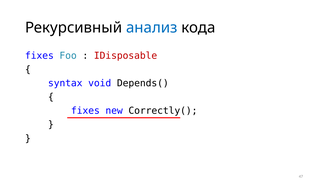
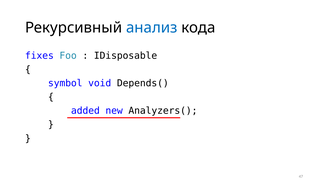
IDisposable colour: red -> black
syntax: syntax -> symbol
fixes at (85, 110): fixes -> added
Correctly(: Correctly( -> Analyzers(
